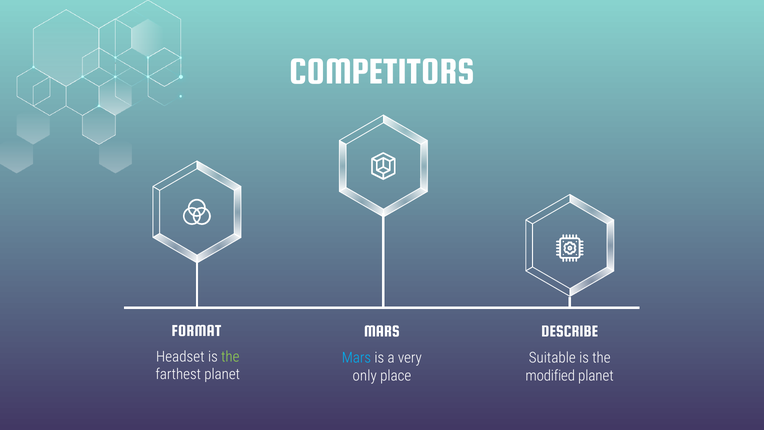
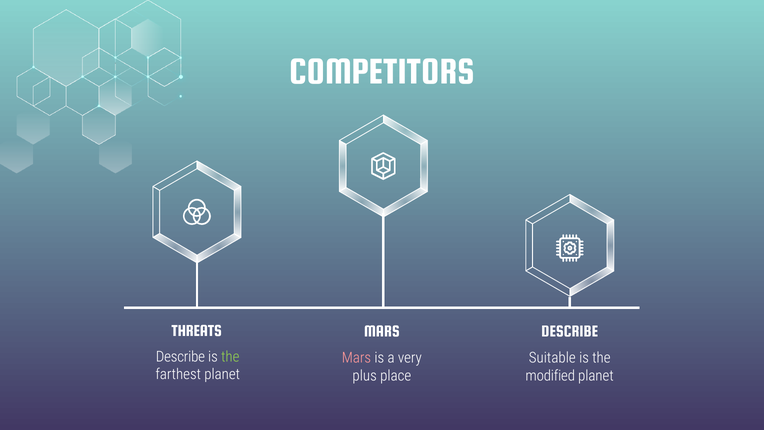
FORMAT: FORMAT -> THREATS
Headset at (180, 356): Headset -> Describe
Mars at (356, 358) colour: light blue -> pink
only: only -> plus
